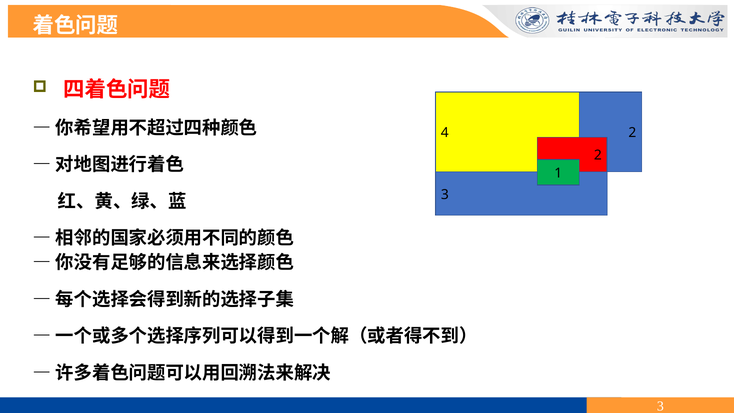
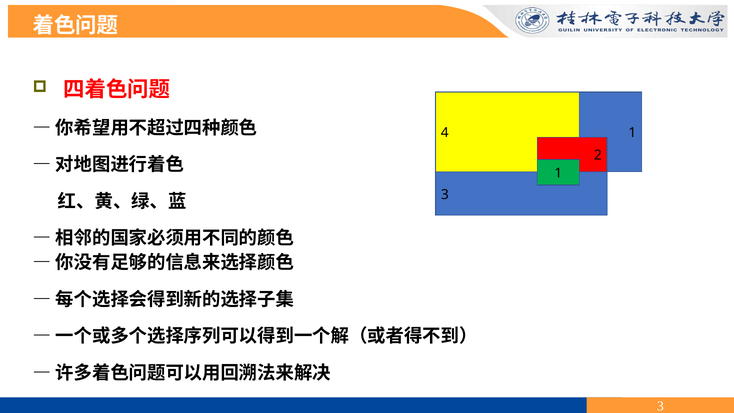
4 2: 2 -> 1
